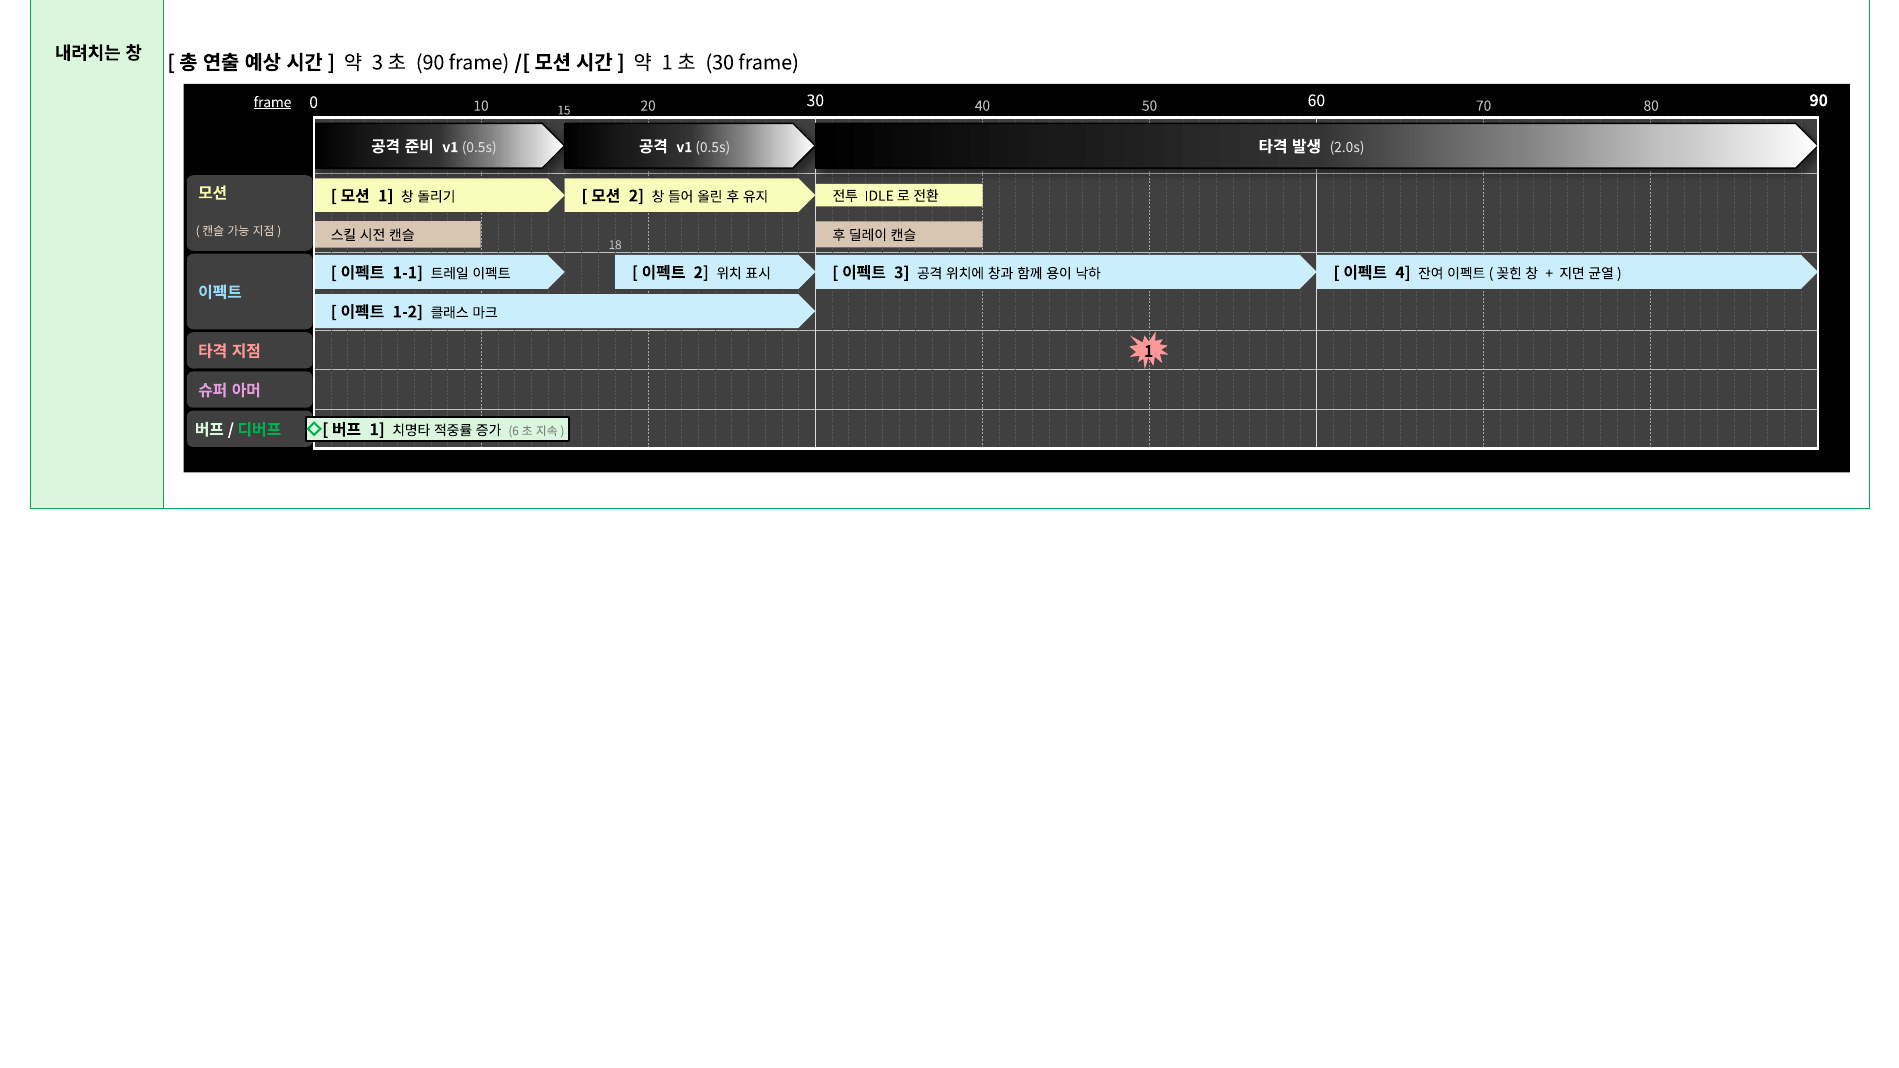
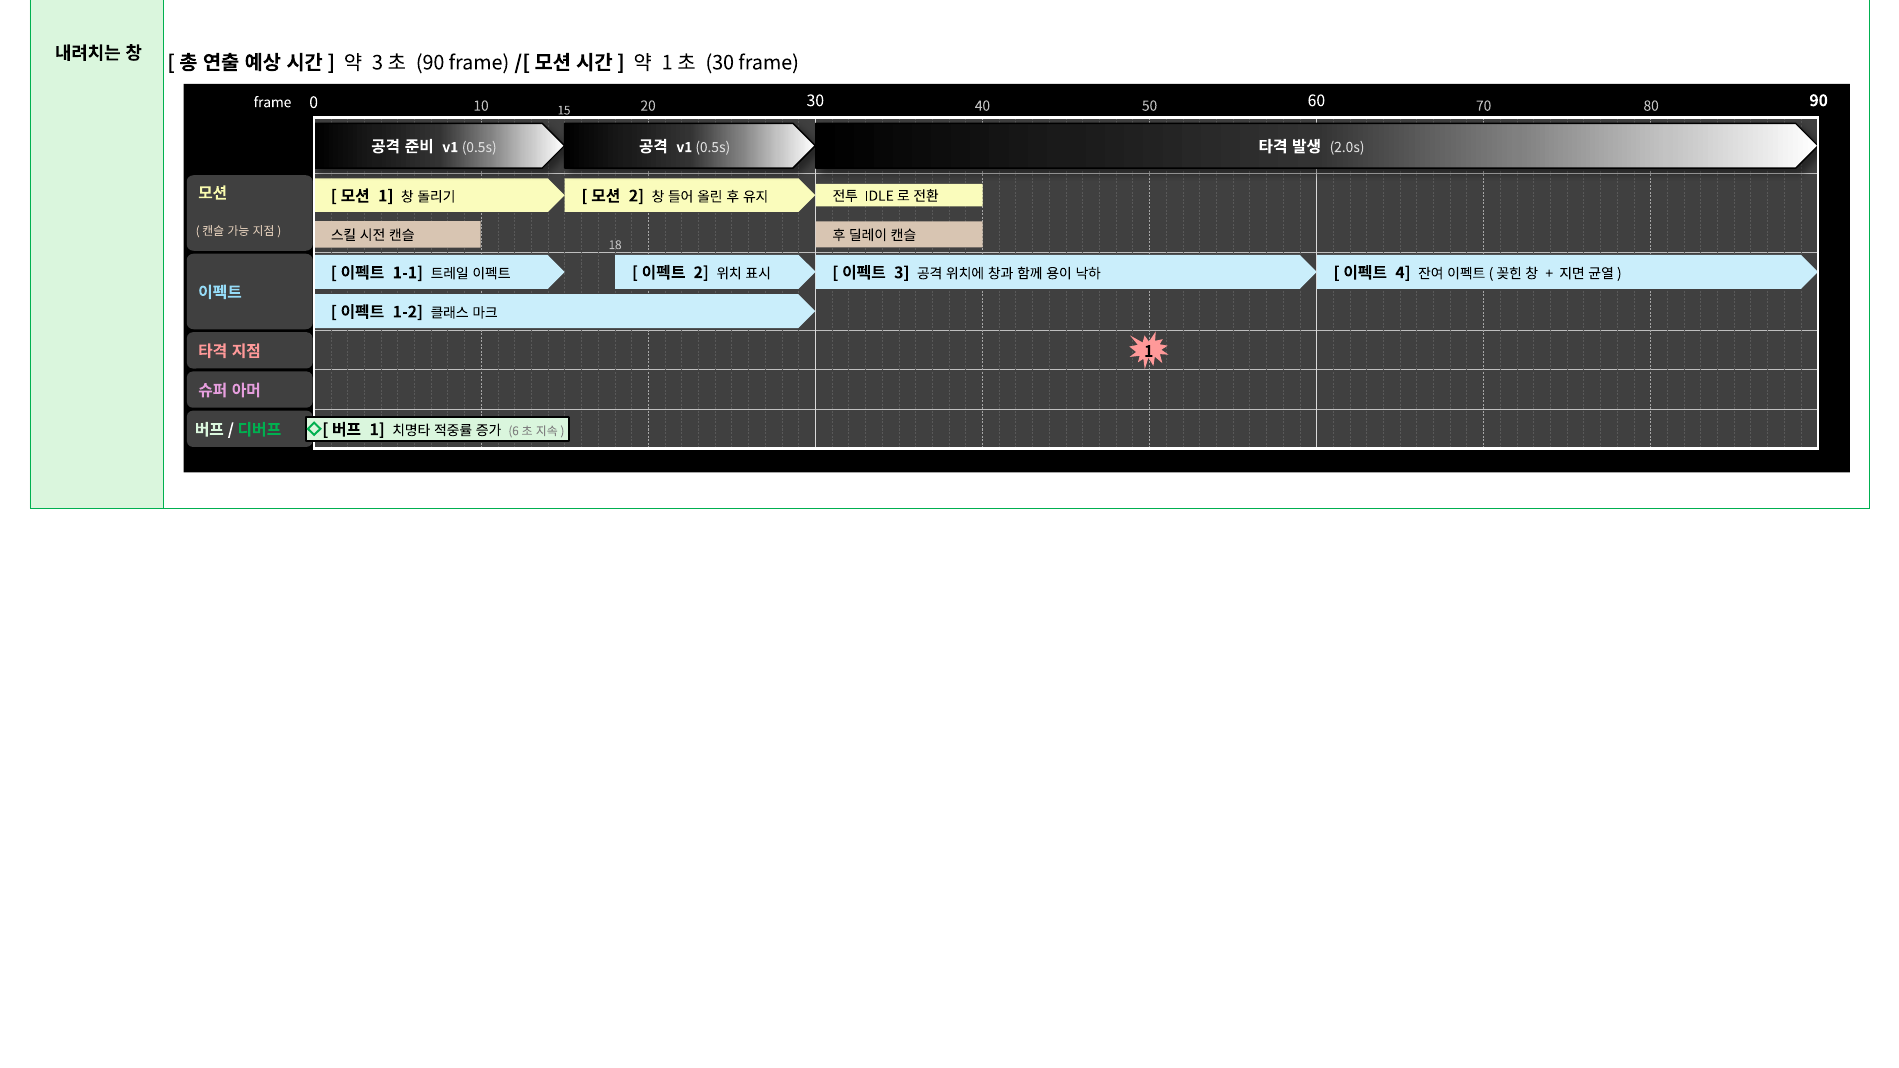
frame at (273, 103) underline: present -> none
